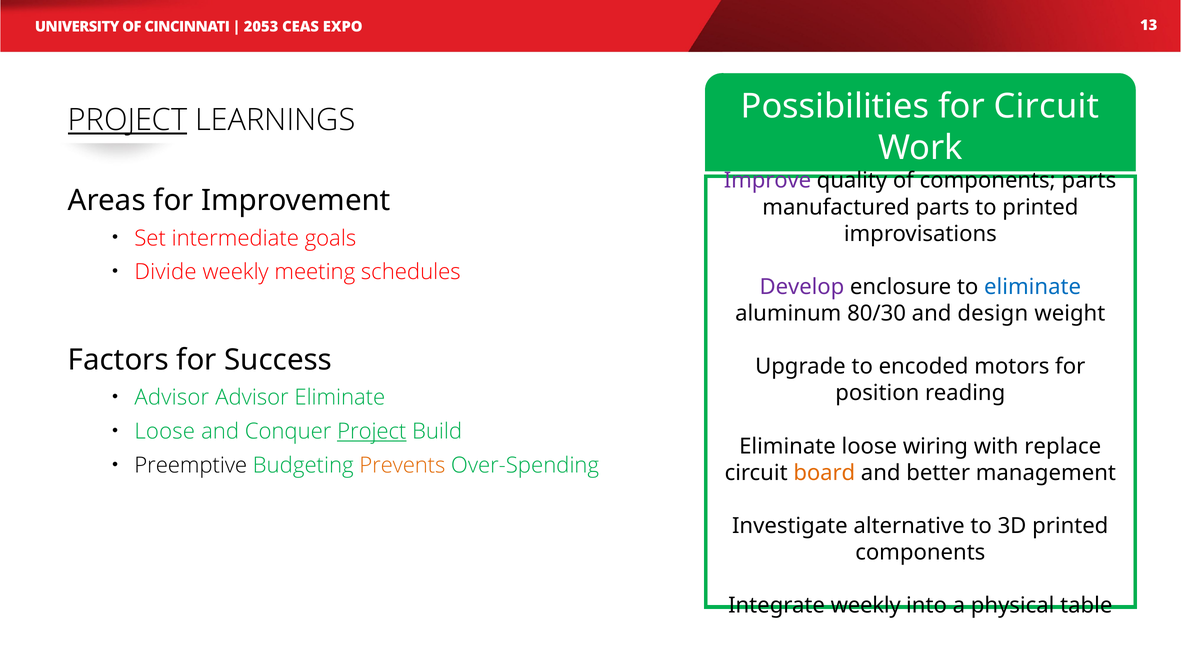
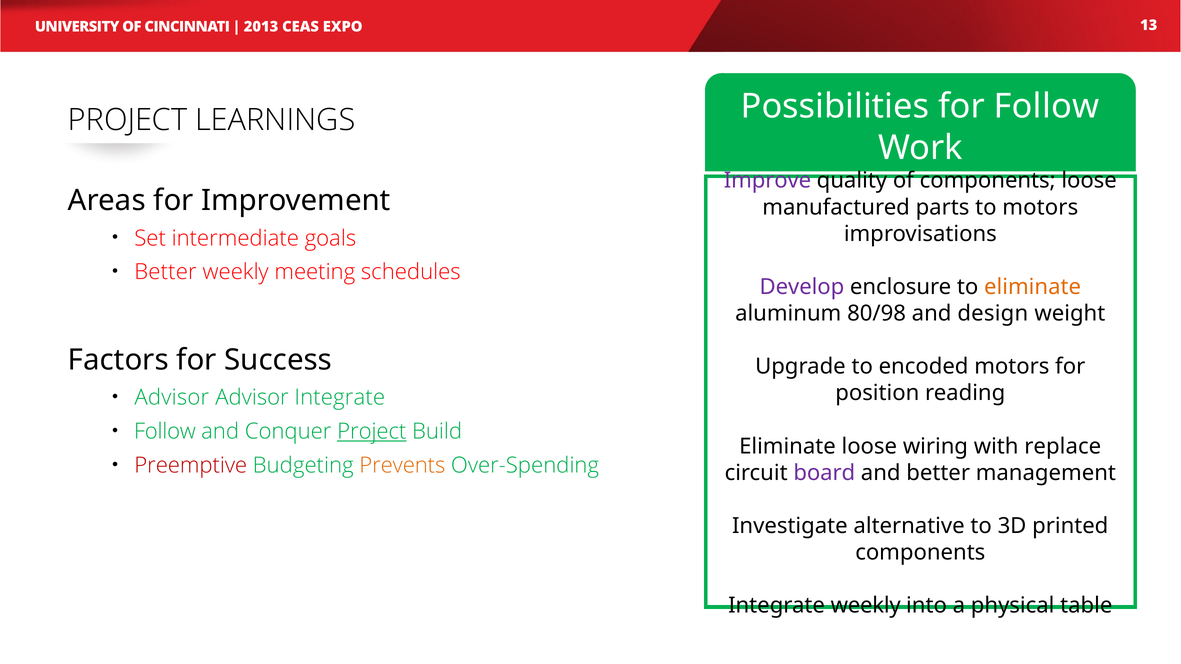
2053: 2053 -> 2013
PROJECT at (128, 120) underline: present -> none
for Circuit: Circuit -> Follow
components parts: parts -> loose
to printed: printed -> motors
Divide at (165, 272): Divide -> Better
eliminate at (1033, 287) colour: blue -> orange
80/30: 80/30 -> 80/98
Advisor Eliminate: Eliminate -> Integrate
Loose at (165, 432): Loose -> Follow
Preemptive colour: black -> red
board colour: orange -> purple
